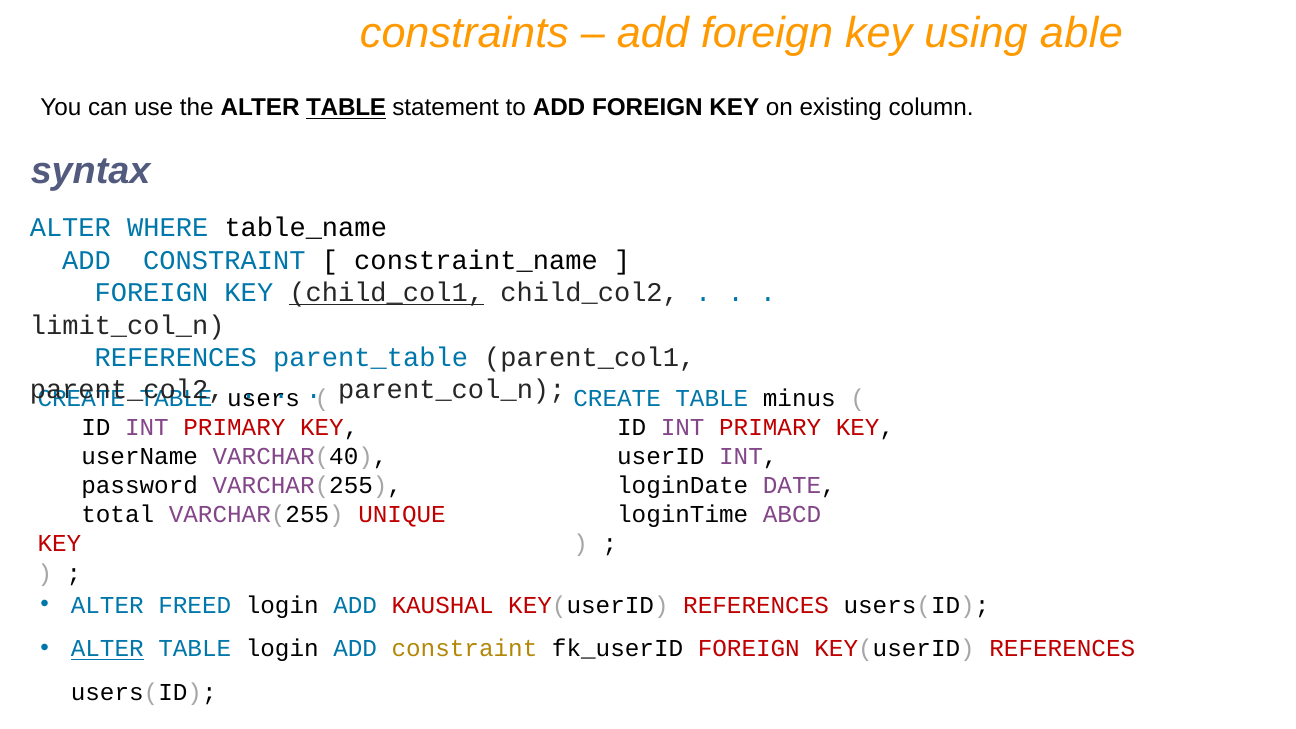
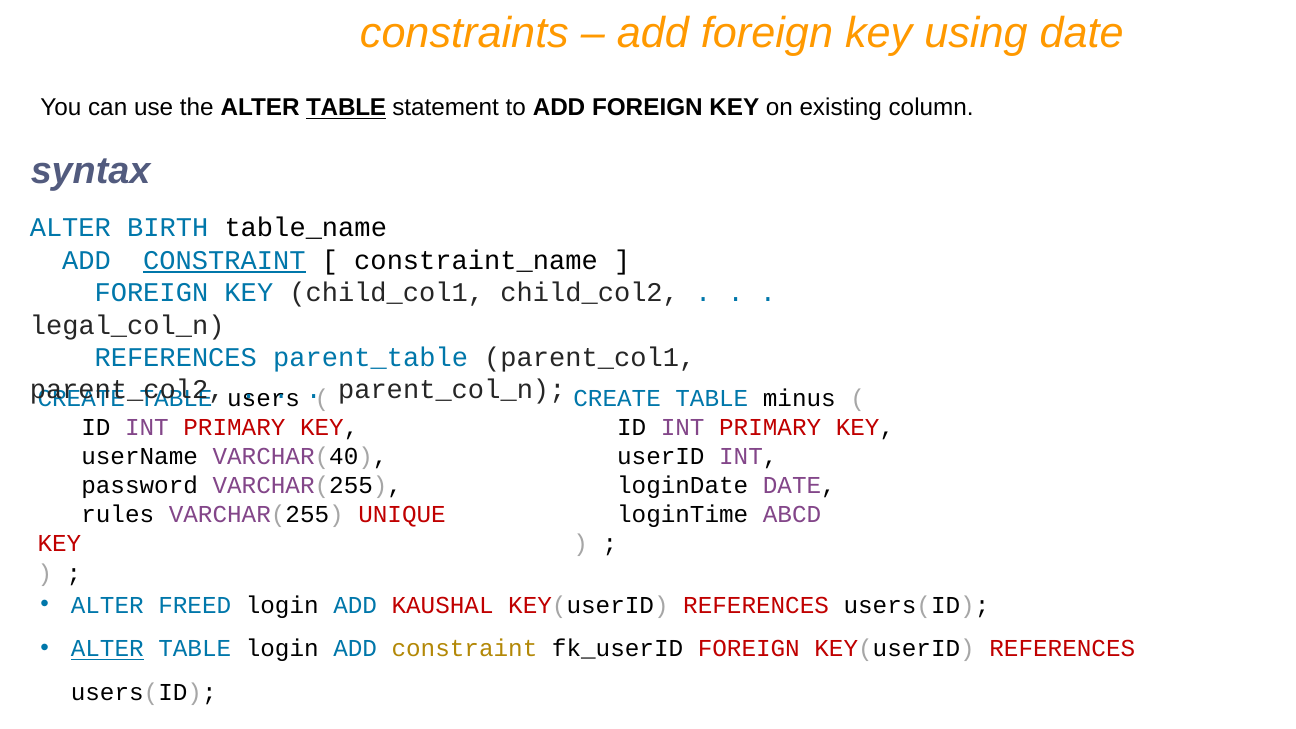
using able: able -> date
WHERE: WHERE -> BIRTH
CONSTRAINT at (224, 260) underline: none -> present
child_col1 underline: present -> none
limit_col_n: limit_col_n -> legal_col_n
total: total -> rules
